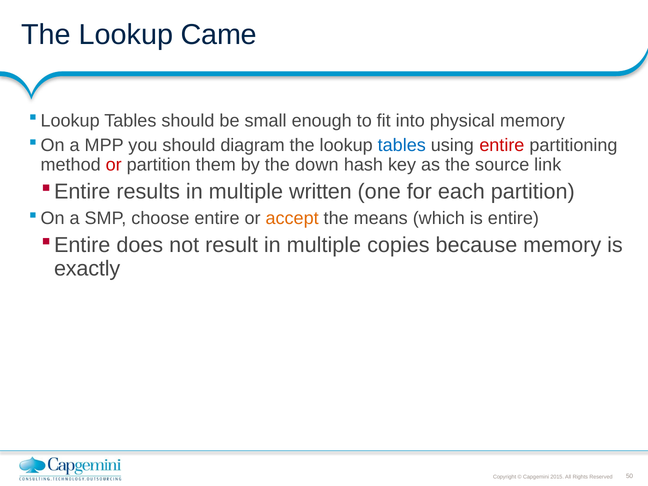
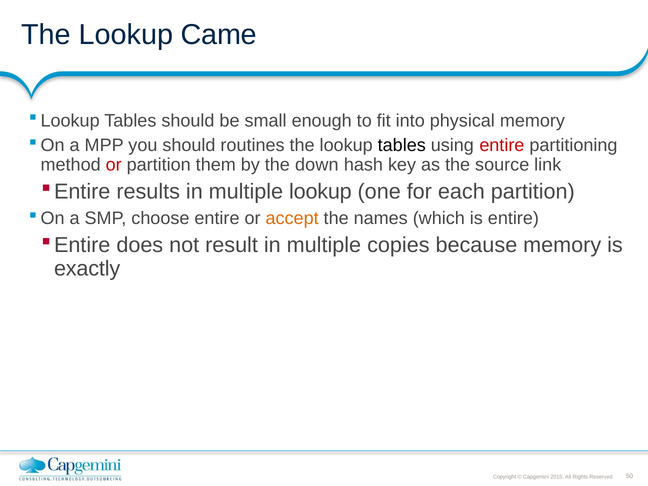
diagram: diagram -> routines
tables at (402, 145) colour: blue -> black
multiple written: written -> lookup
means: means -> names
